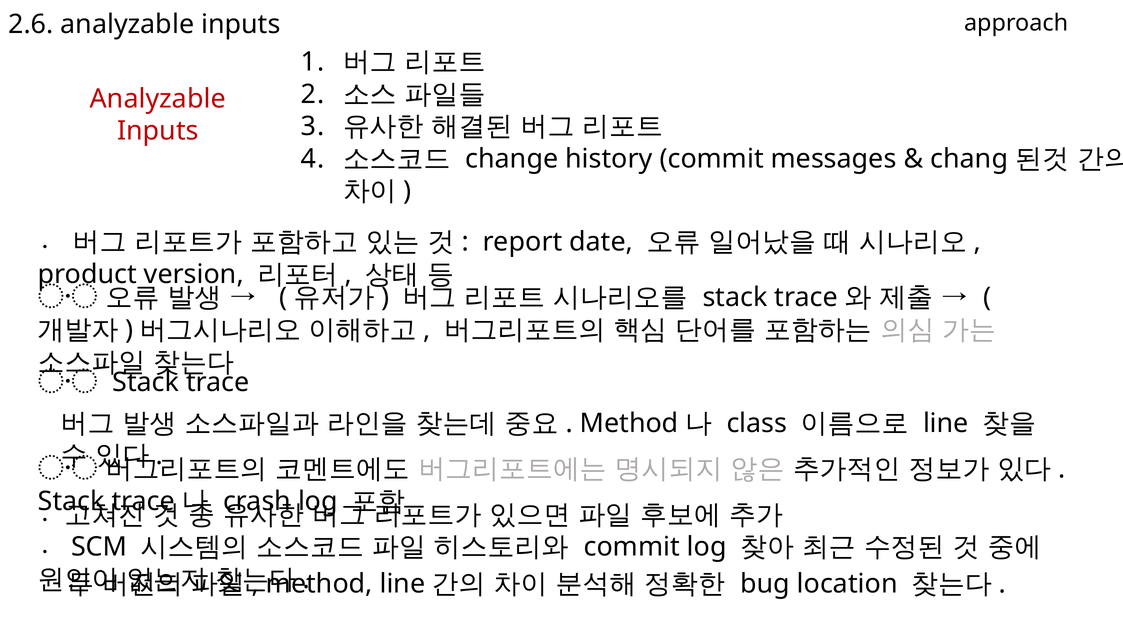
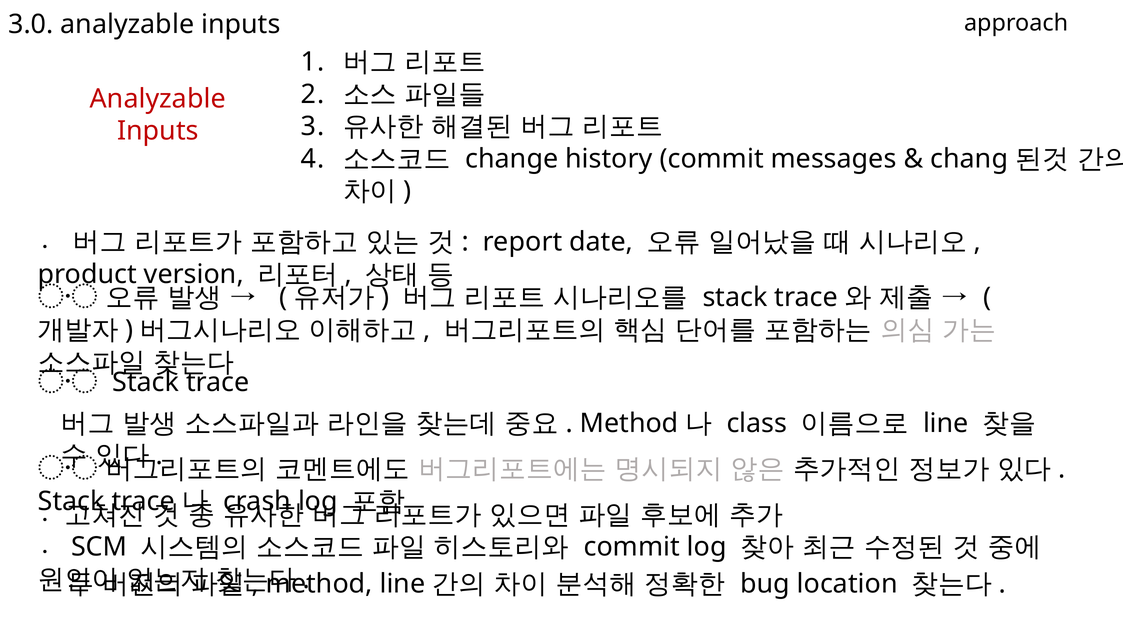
2.6: 2.6 -> 3.0
